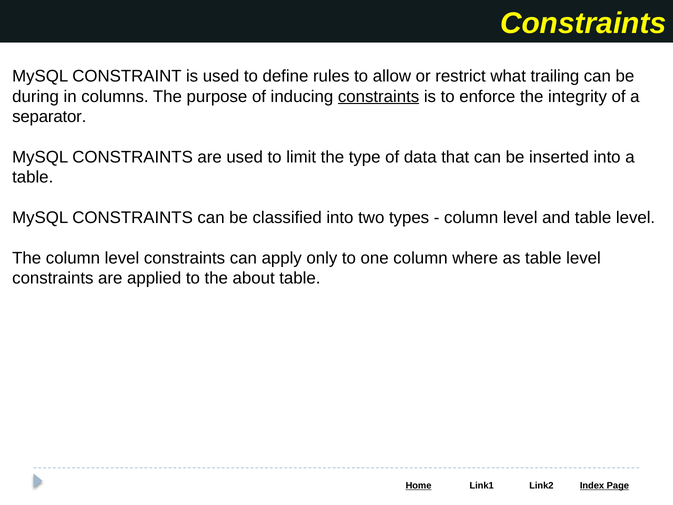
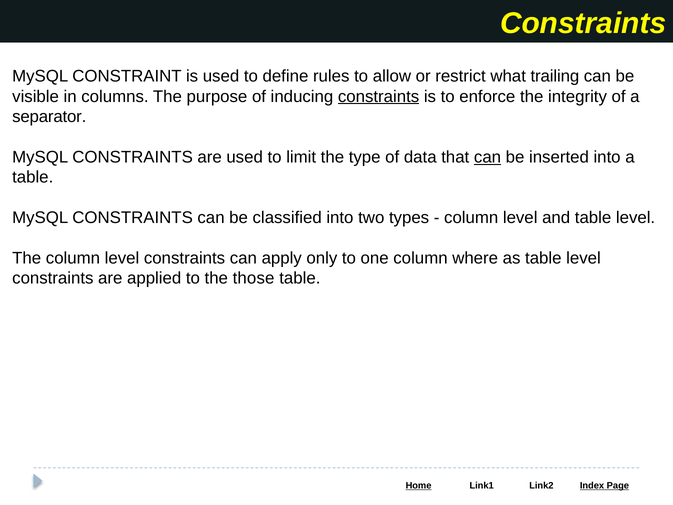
during: during -> visible
can at (488, 157) underline: none -> present
about: about -> those
